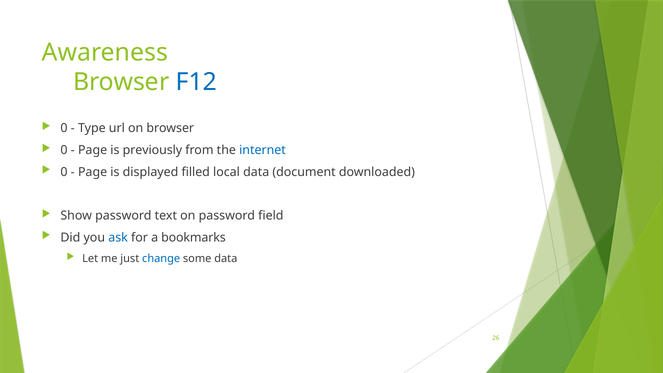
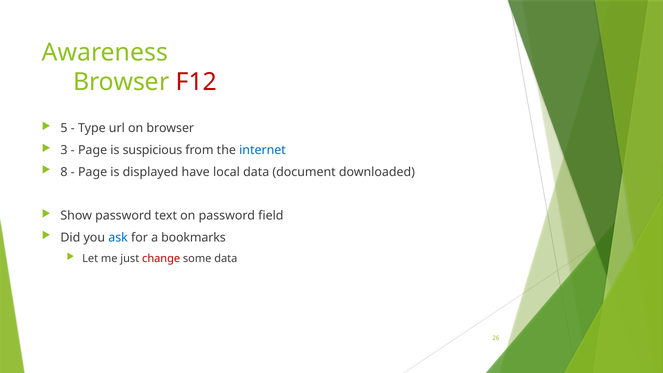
F12 colour: blue -> red
0 at (64, 128): 0 -> 5
0 at (64, 150): 0 -> 3
previously: previously -> suspicious
0 at (64, 172): 0 -> 8
filled: filled -> have
change colour: blue -> red
